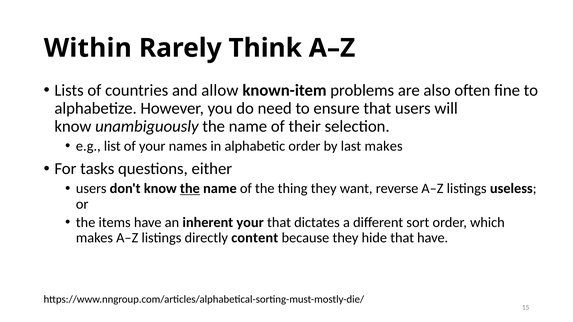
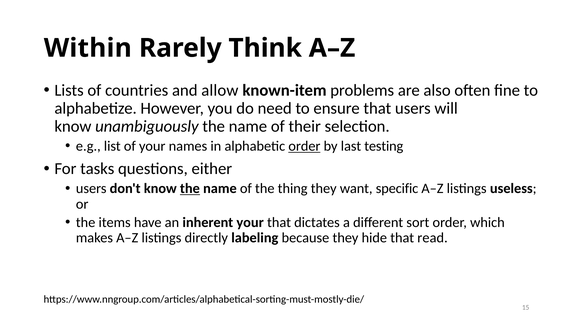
order at (304, 146) underline: none -> present
last makes: makes -> testing
reverse: reverse -> specific
content: content -> labeling
that have: have -> read
